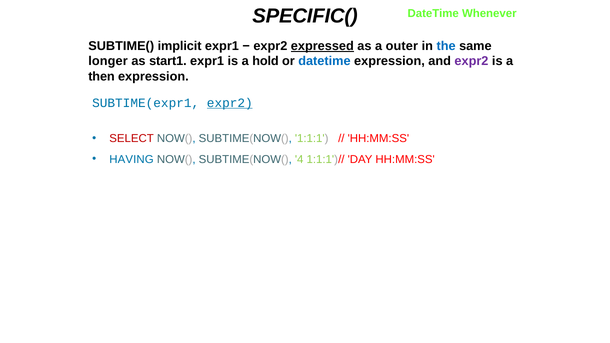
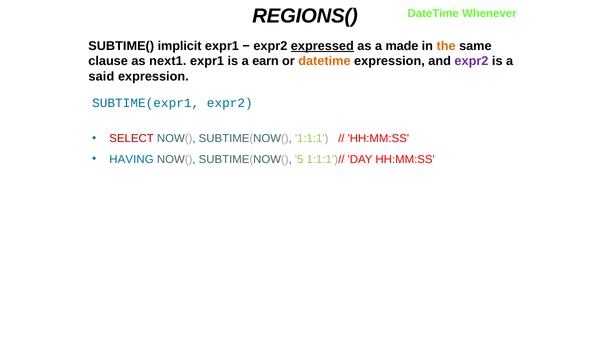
SPECIFIC(: SPECIFIC( -> REGIONS(
outer: outer -> made
the colour: blue -> orange
longer: longer -> clause
start1: start1 -> next1
hold: hold -> earn
datetime at (324, 61) colour: blue -> orange
then: then -> said
expr2 at (230, 103) underline: present -> none
4: 4 -> 5
